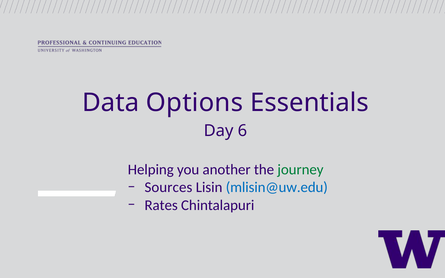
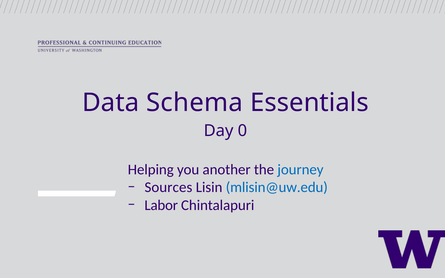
Options: Options -> Schema
6: 6 -> 0
journey colour: green -> blue
Rates: Rates -> Labor
